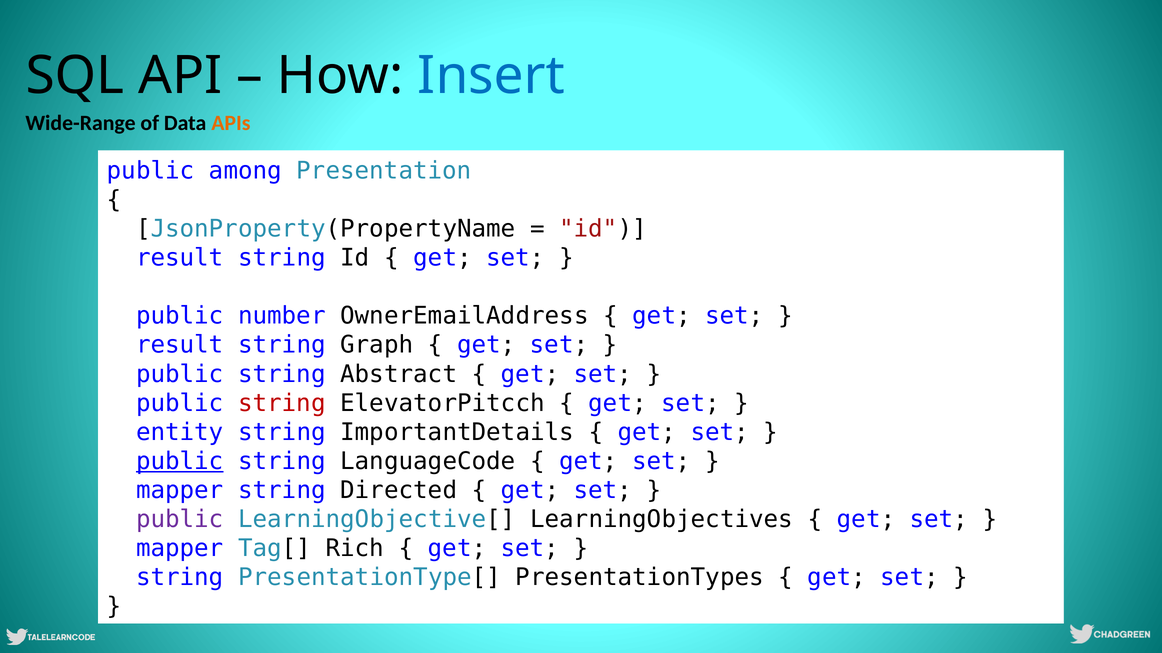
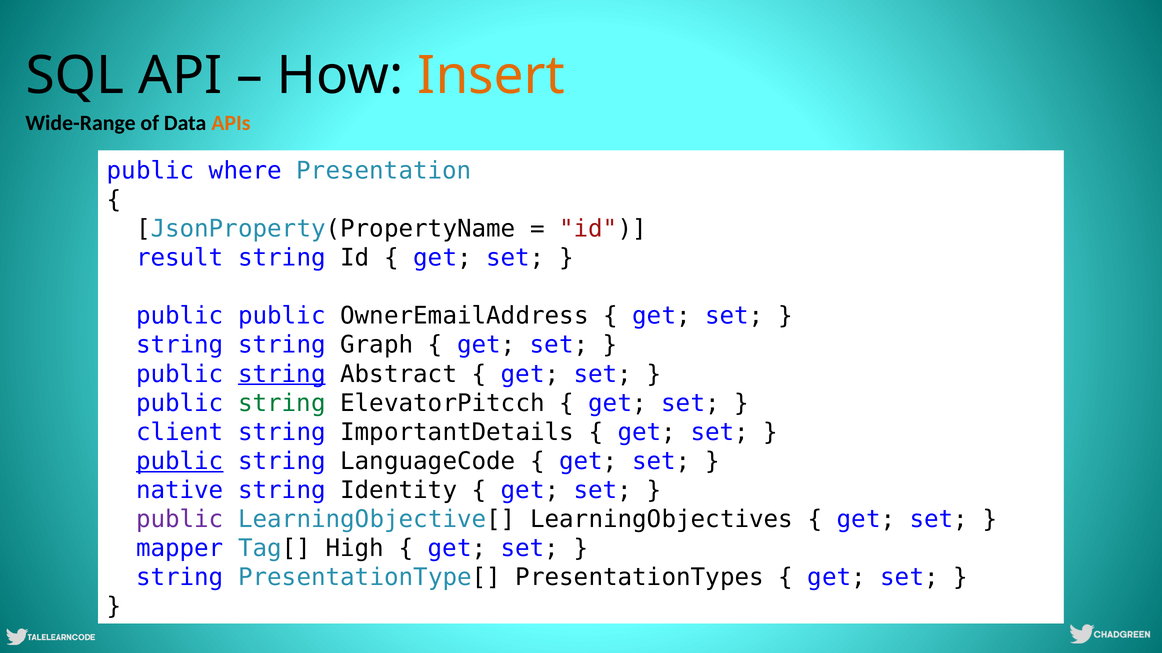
Insert colour: blue -> orange
among: among -> where
public number: number -> public
result at (180, 345): result -> string
string at (282, 374) underline: none -> present
string at (282, 403) colour: red -> green
entity: entity -> client
mapper at (180, 491): mapper -> native
Directed: Directed -> Identity
Rich: Rich -> High
